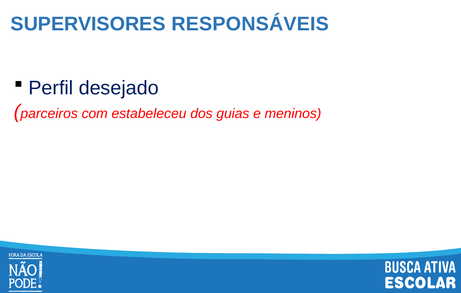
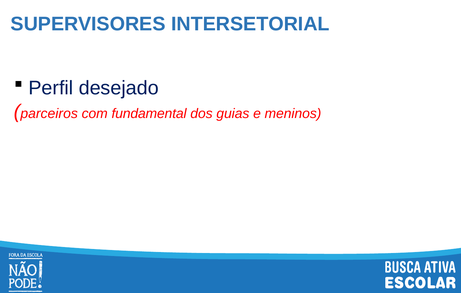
RESPONSÁVEIS: RESPONSÁVEIS -> INTERSETORIAL
estabeleceu: estabeleceu -> fundamental
